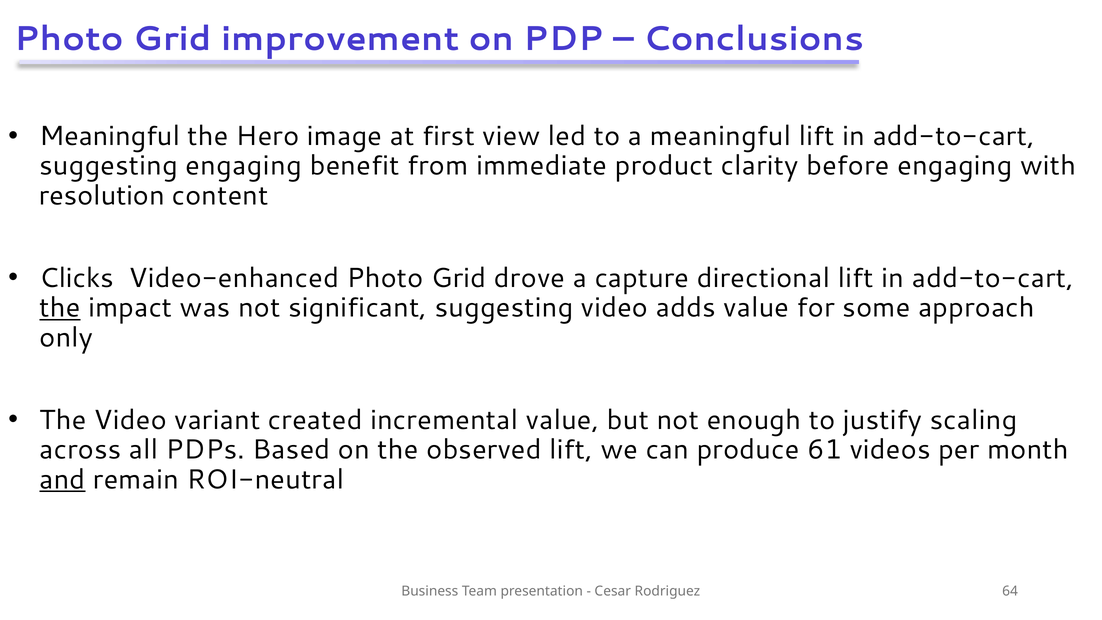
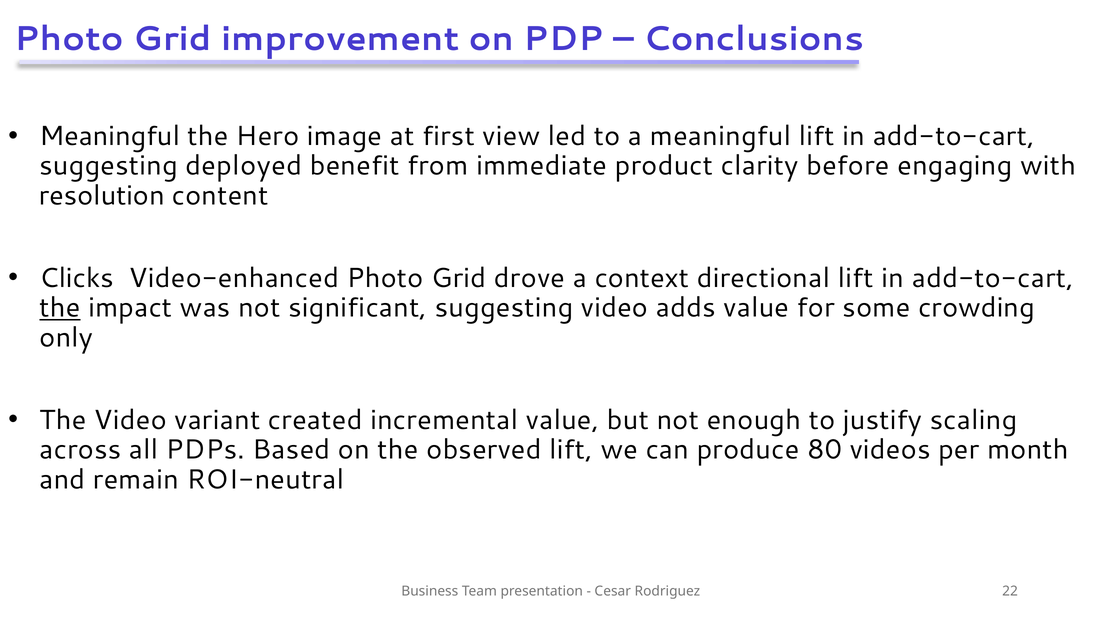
suggesting engaging: engaging -> deployed
capture: capture -> context
approach: approach -> crowding
61: 61 -> 80
and underline: present -> none
64: 64 -> 22
